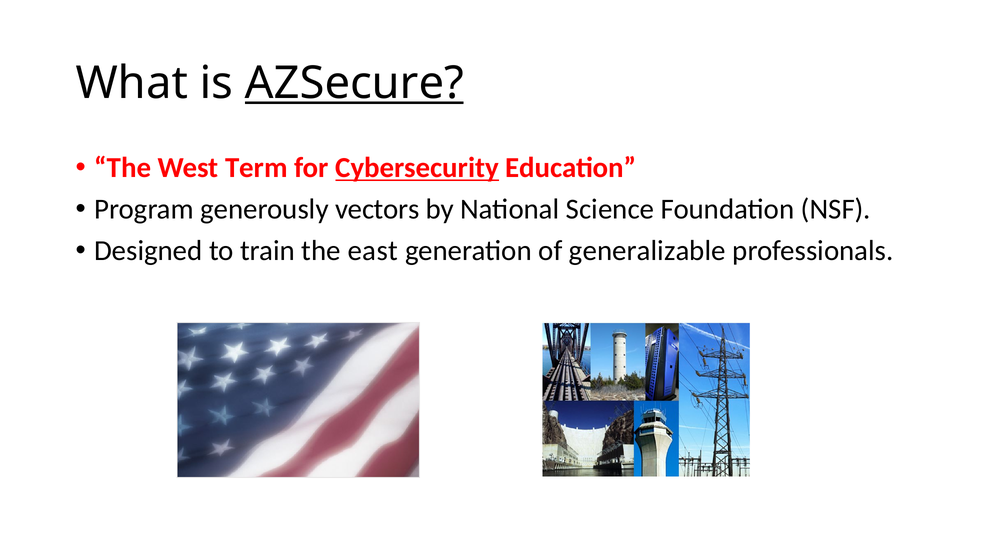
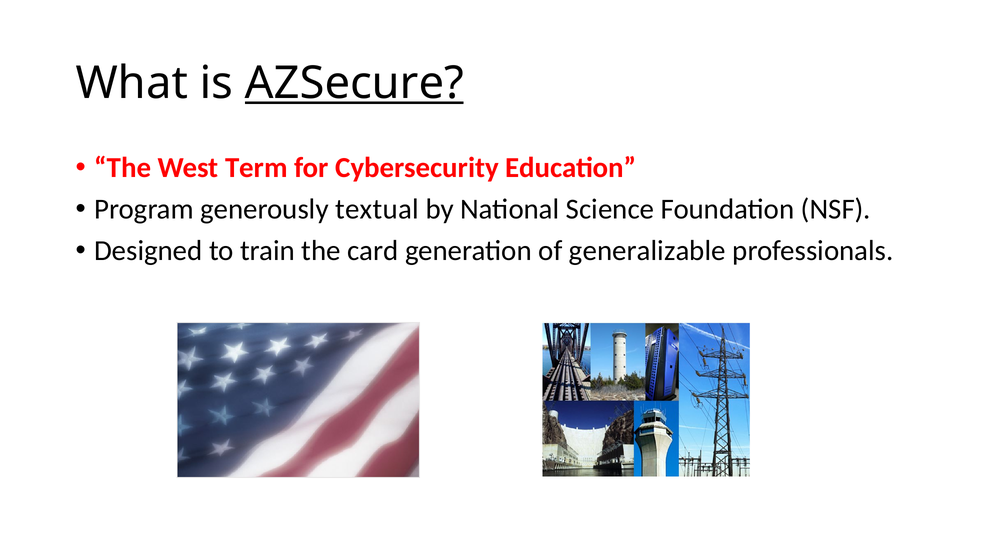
Cybersecurity underline: present -> none
vectors: vectors -> textual
east: east -> card
